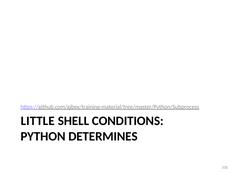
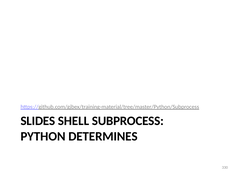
LITTLE: LITTLE -> SLIDES
CONDITIONS: CONDITIONS -> SUBPROCESS
